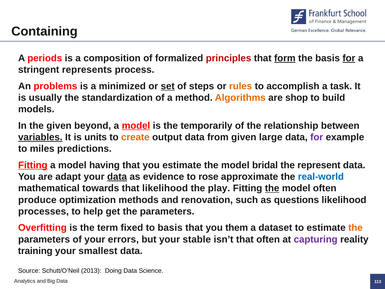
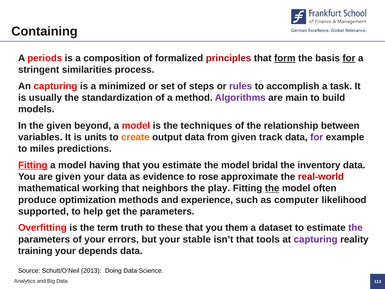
represents: represents -> similarities
An problems: problems -> capturing
set underline: present -> none
rules colour: orange -> purple
Algorithms colour: orange -> purple
shop: shop -> main
model at (136, 126) underline: present -> none
temporarily: temporarily -> techniques
variables underline: present -> none
large: large -> track
represent: represent -> inventory
are adapt: adapt -> given
data at (117, 177) underline: present -> none
real-world colour: blue -> red
towards: towards -> working
that likelihood: likelihood -> neighbors
renovation: renovation -> experience
questions: questions -> computer
processes: processes -> supported
fixed: fixed -> truth
to basis: basis -> these
the at (355, 228) colour: orange -> purple
that often: often -> tools
smallest: smallest -> depends
